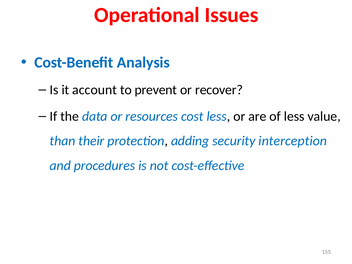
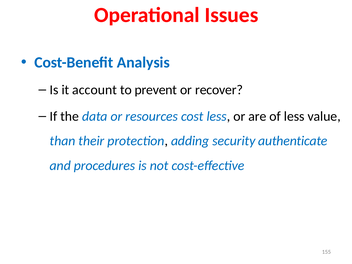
interception: interception -> authenticate
